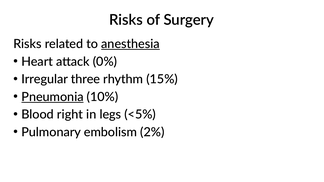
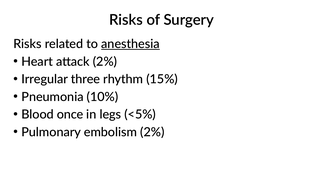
attack 0%: 0% -> 2%
Pneumonia underline: present -> none
right: right -> once
